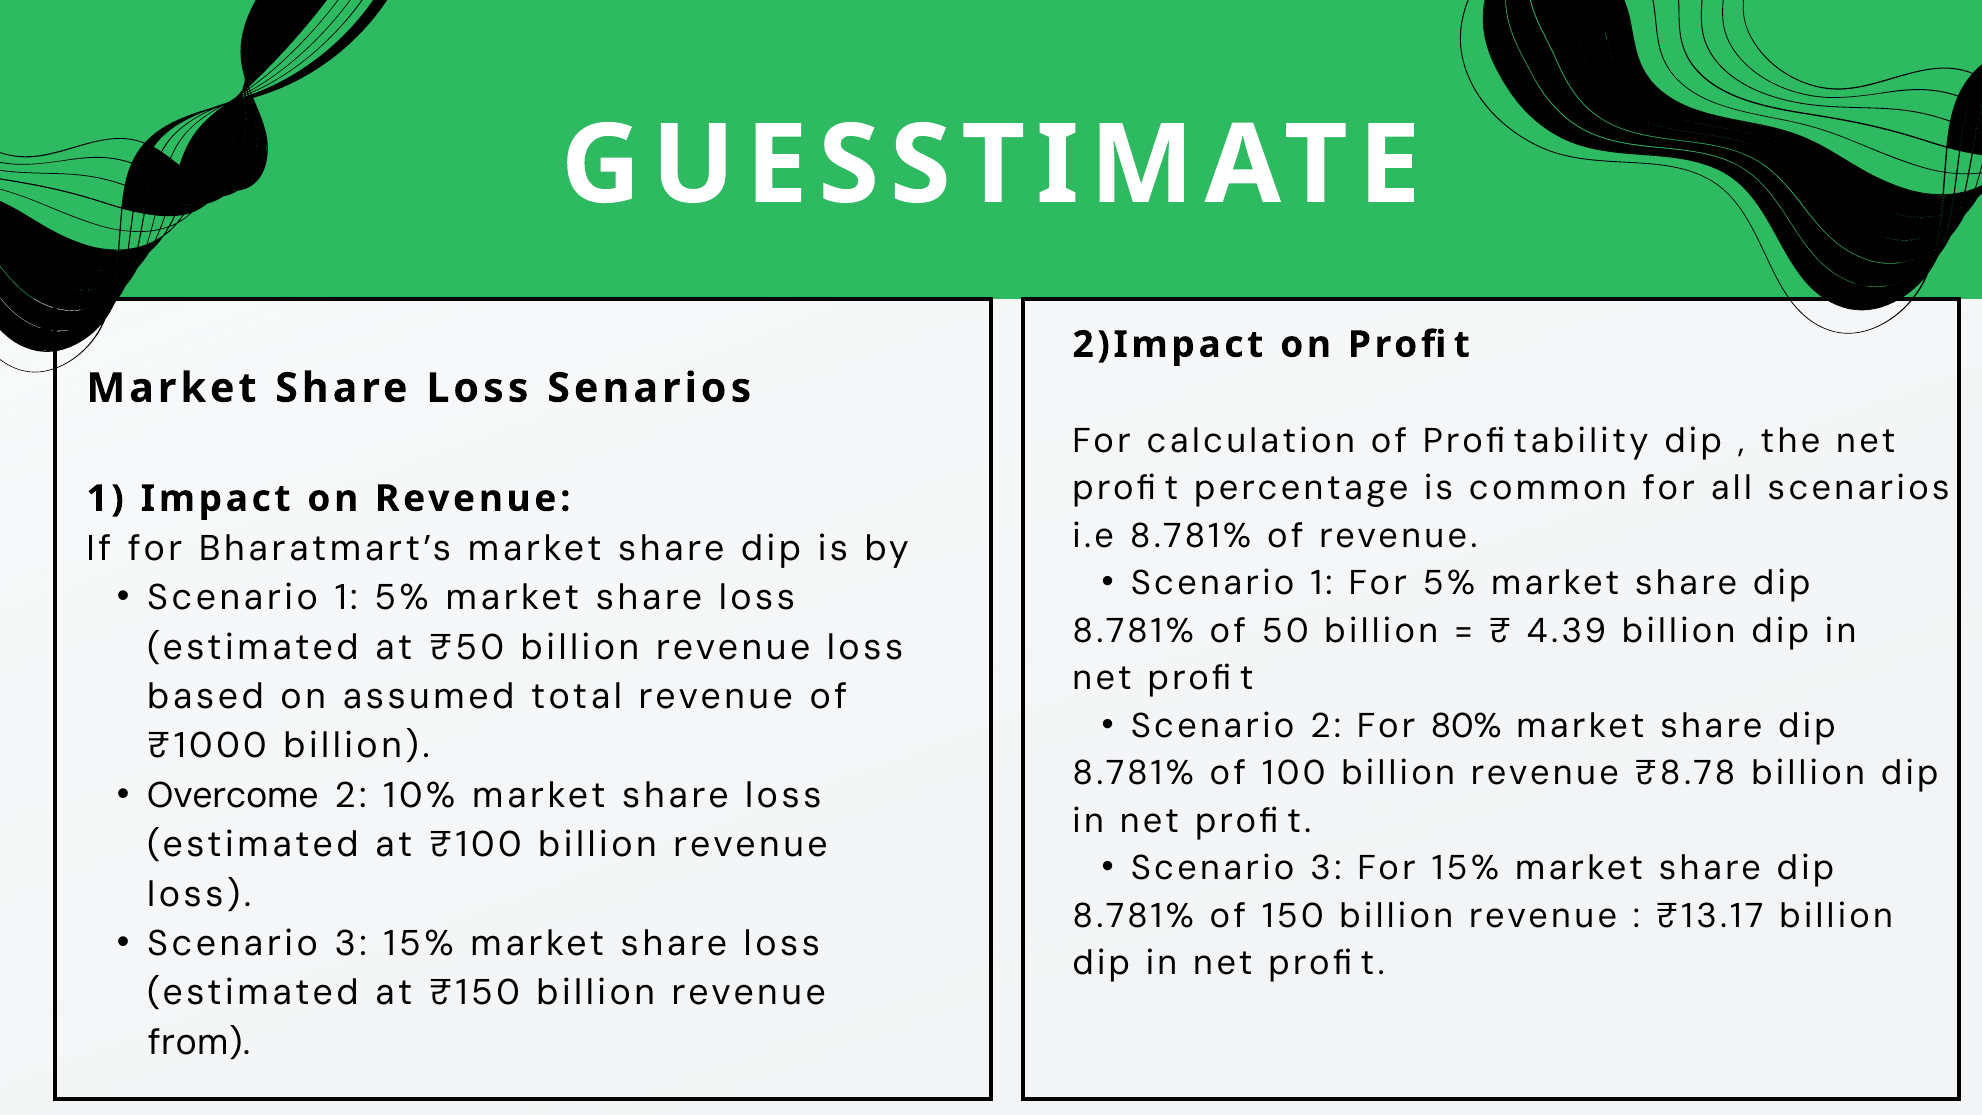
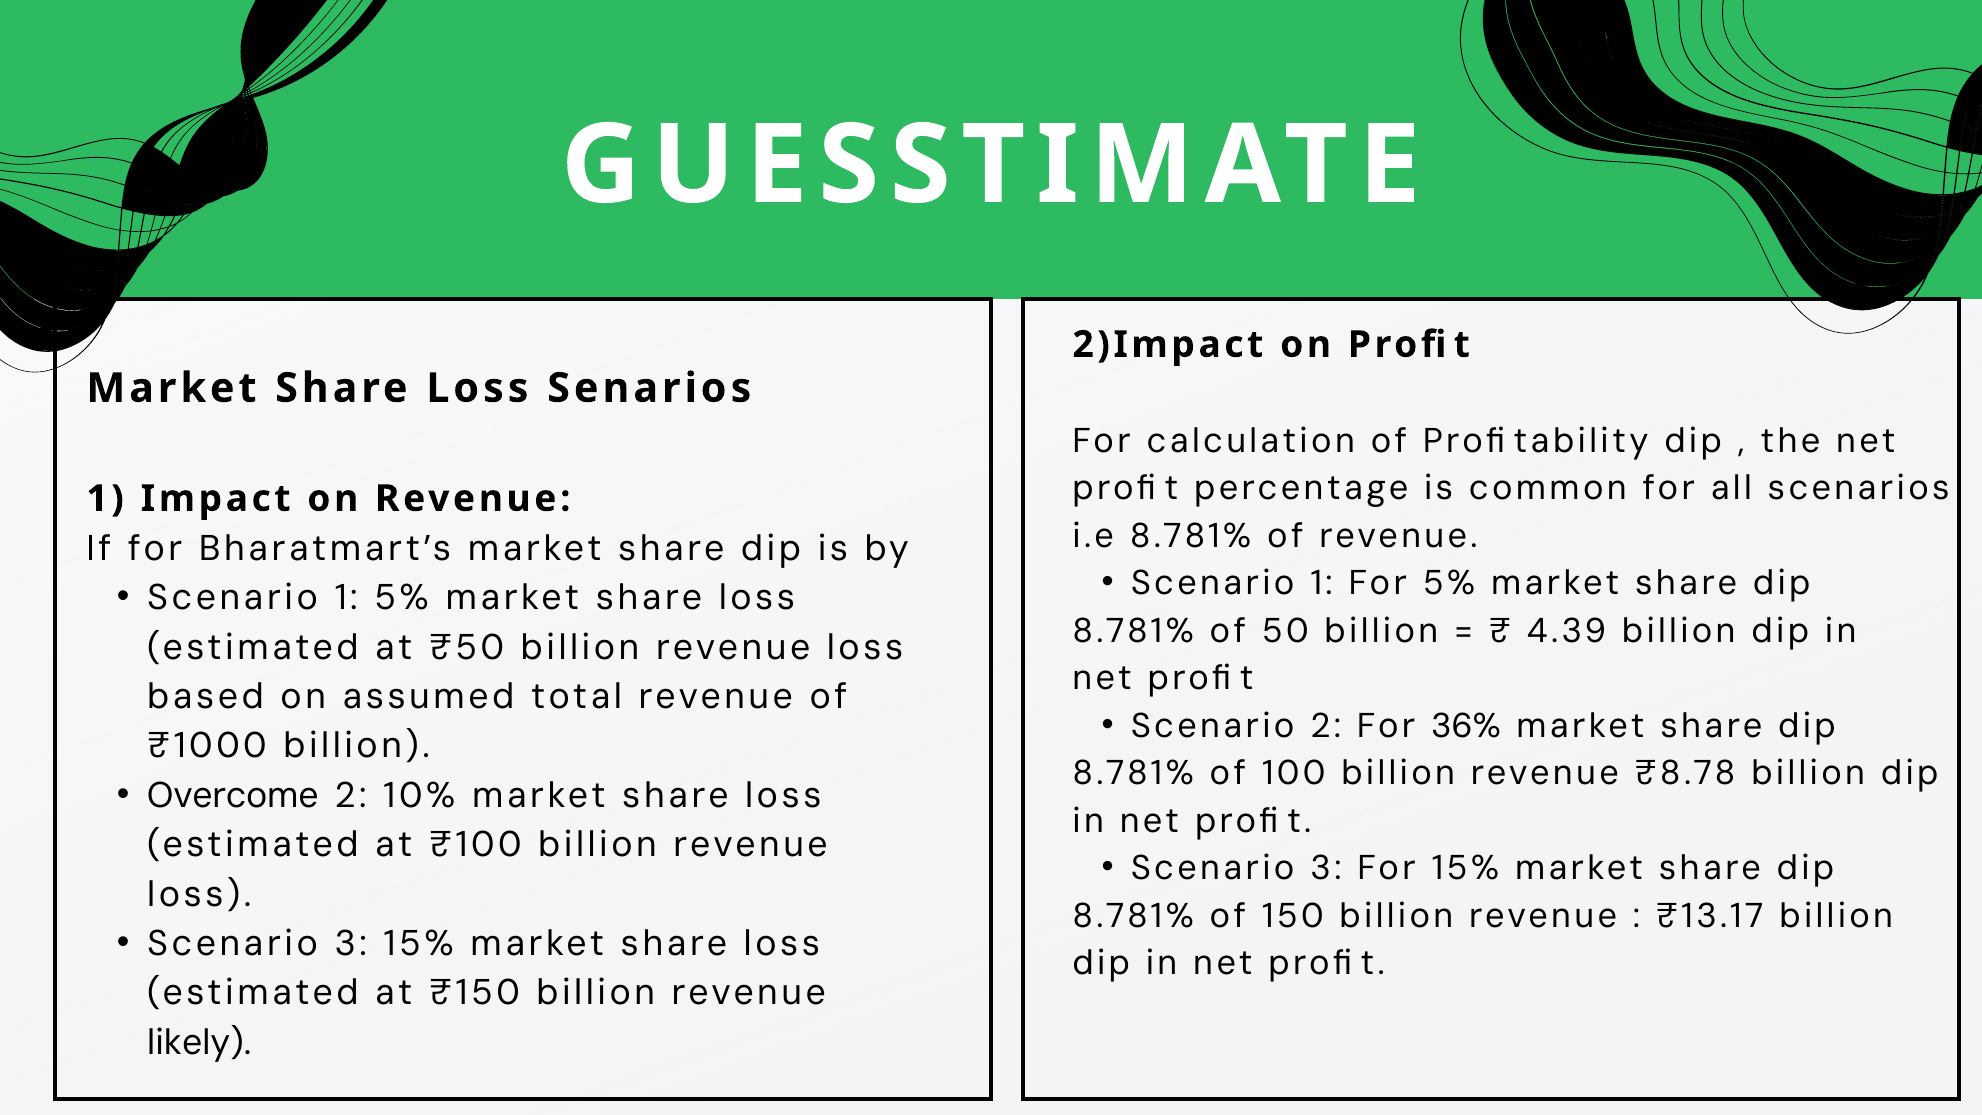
80%: 80% -> 36%
from: from -> likely
